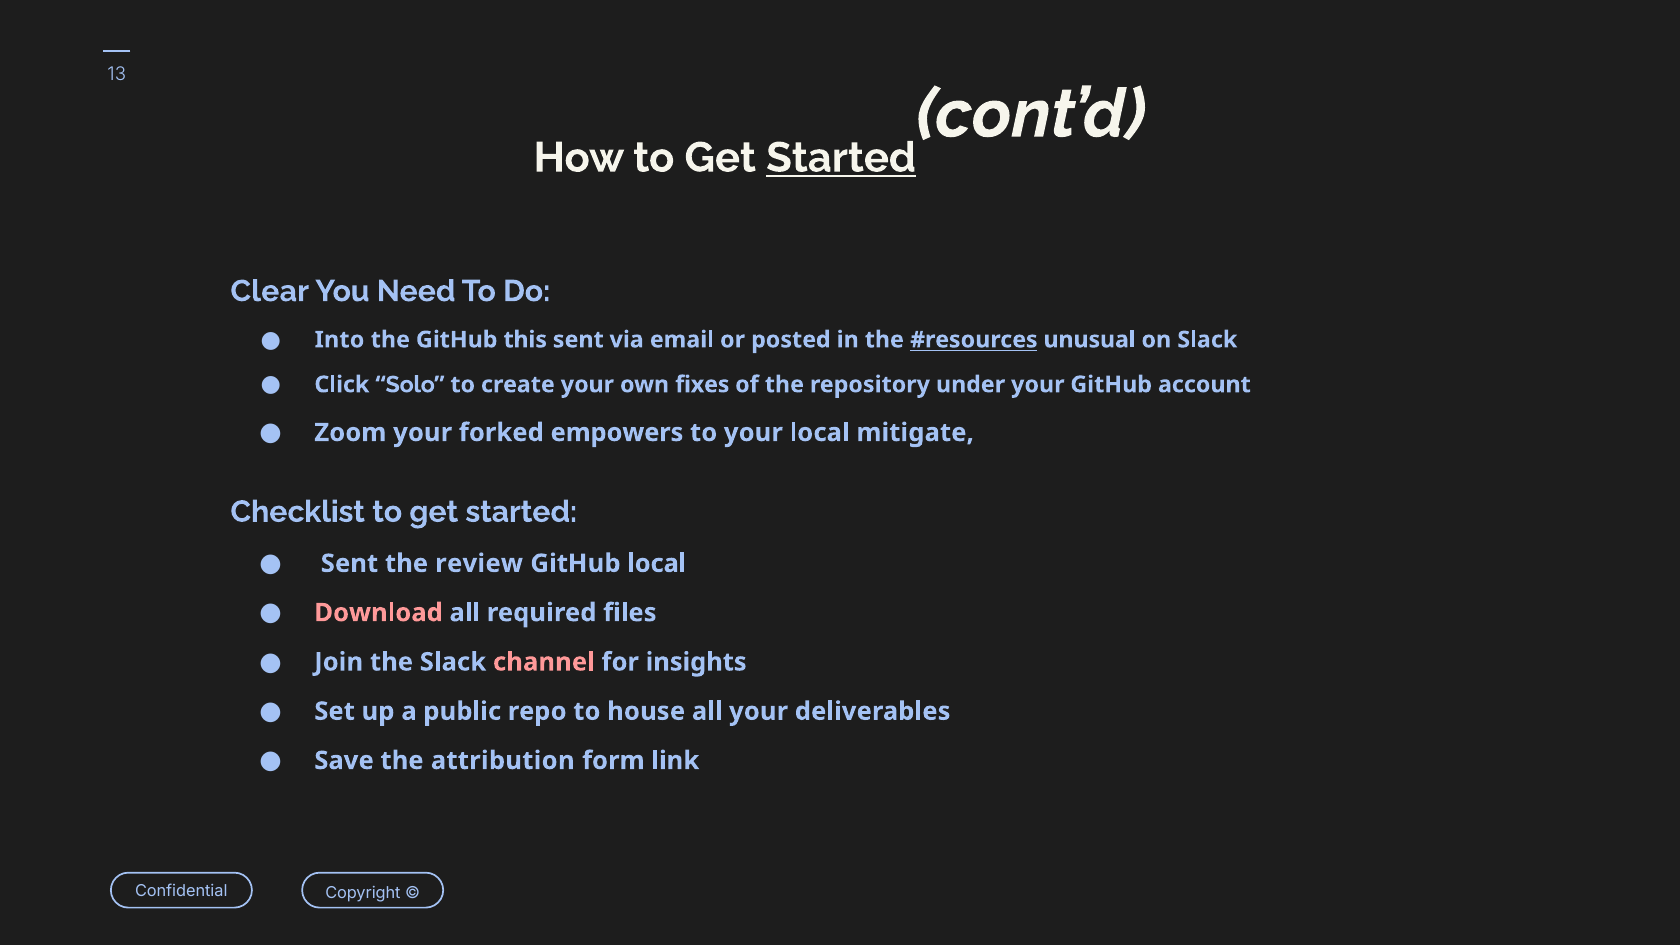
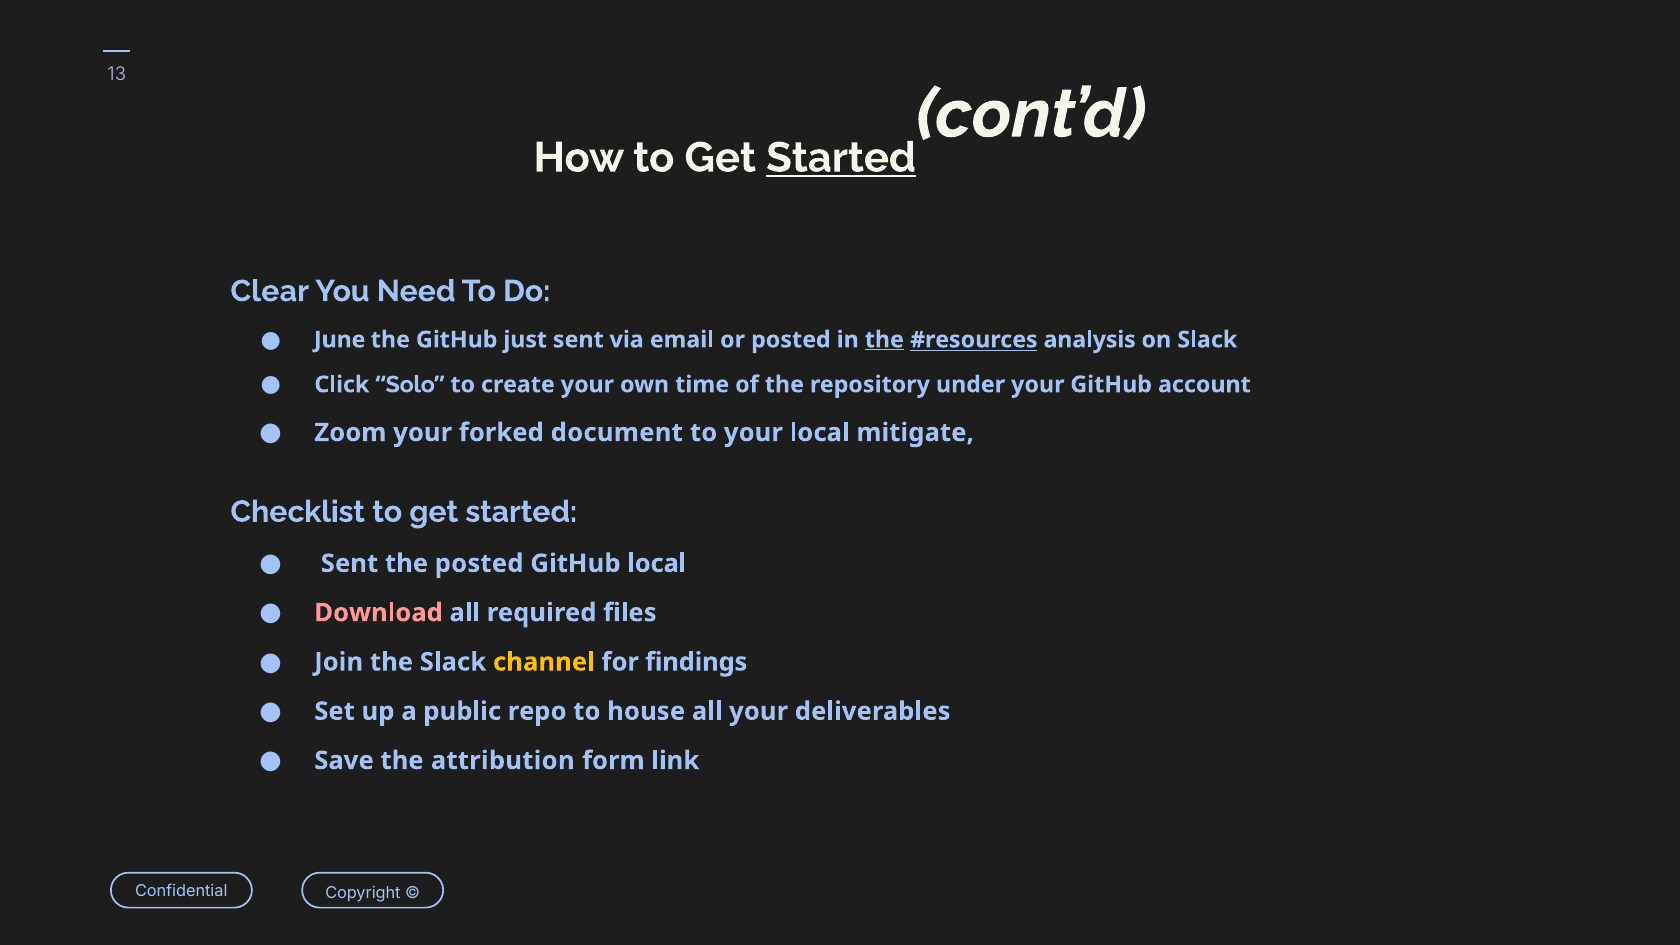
Into: Into -> June
this: this -> just
the at (884, 340) underline: none -> present
unusual: unusual -> analysis
fixes: fixes -> time
empowers: empowers -> document
the review: review -> posted
channel colour: pink -> yellow
insights: insights -> findings
